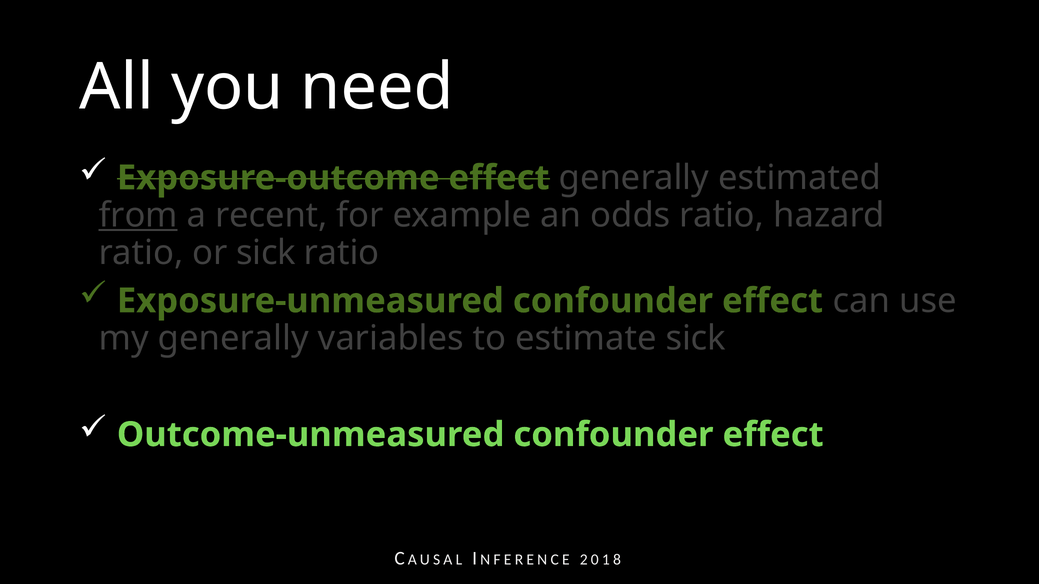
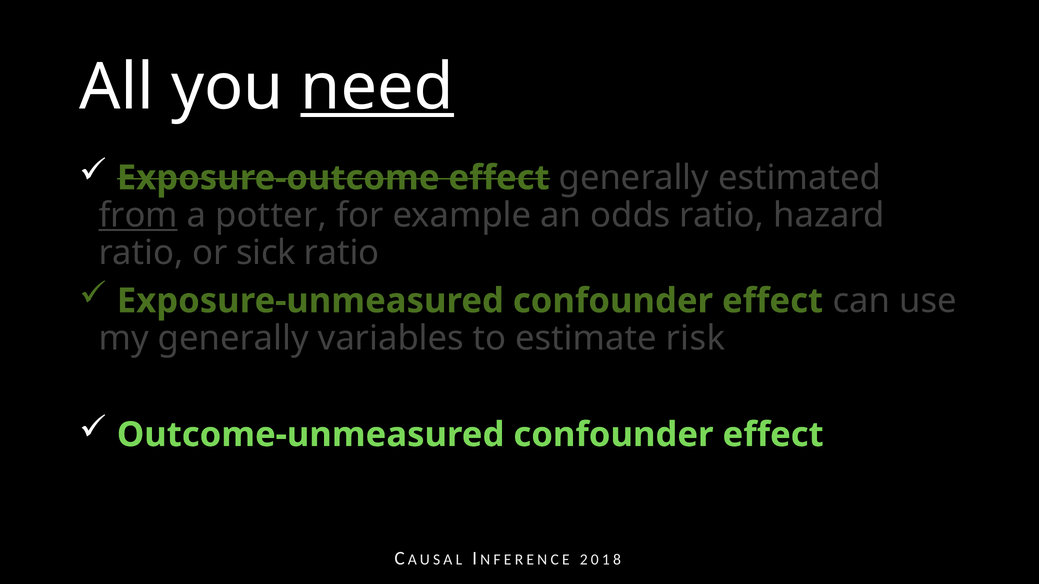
need underline: none -> present
recent: recent -> potter
estimate sick: sick -> risk
